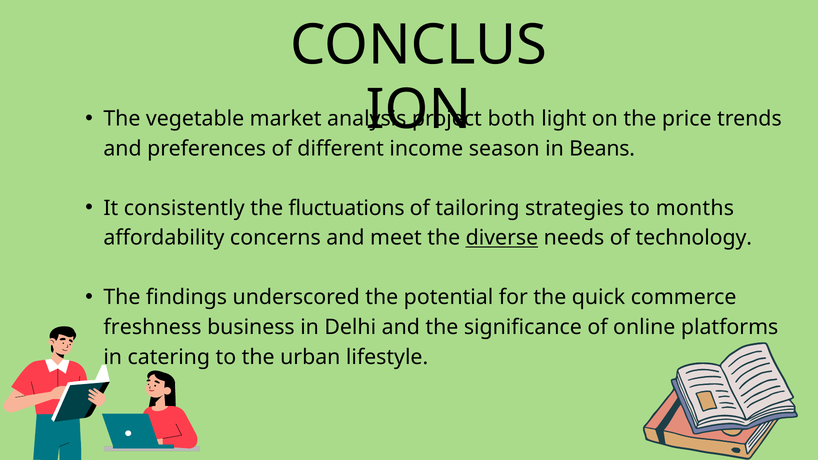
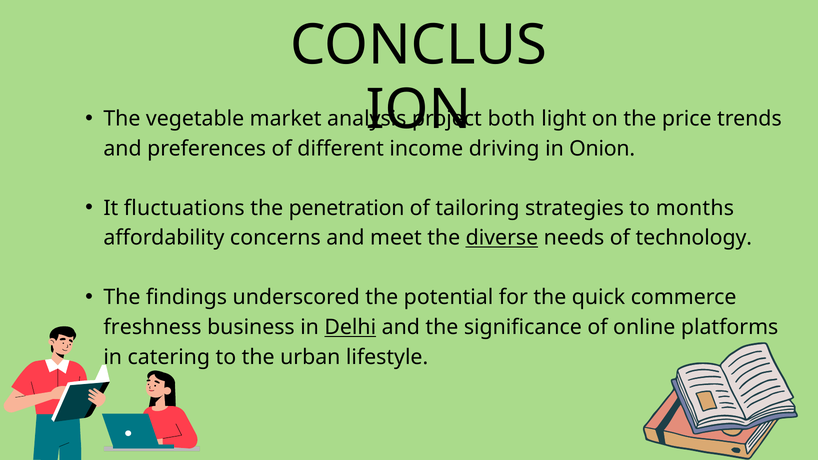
season: season -> driving
Beans: Beans -> Onion
consistently: consistently -> fluctuations
fluctuations: fluctuations -> penetration
Delhi underline: none -> present
